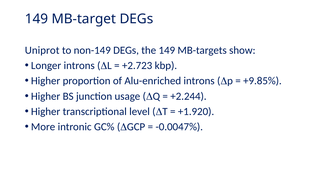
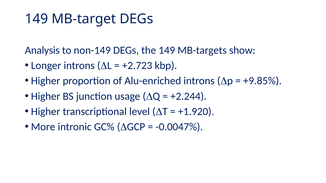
Uniprot: Uniprot -> Analysis
